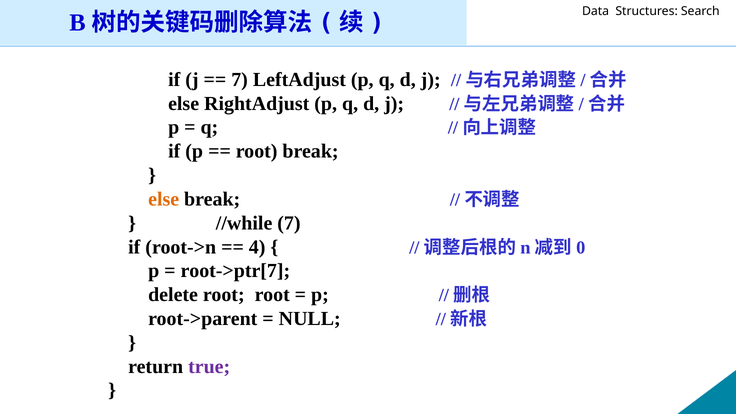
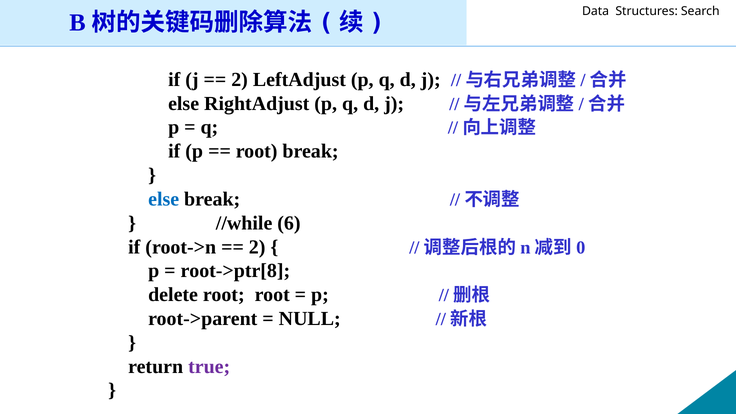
7 at (240, 80): 7 -> 2
else at (164, 199) colour: orange -> blue
//while 7: 7 -> 6
4 at (257, 247): 4 -> 2
root->ptr[7: root->ptr[7 -> root->ptr[8
